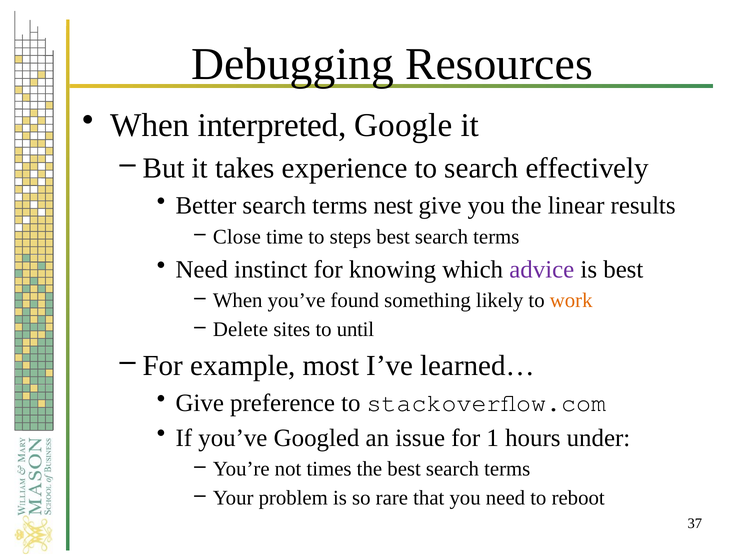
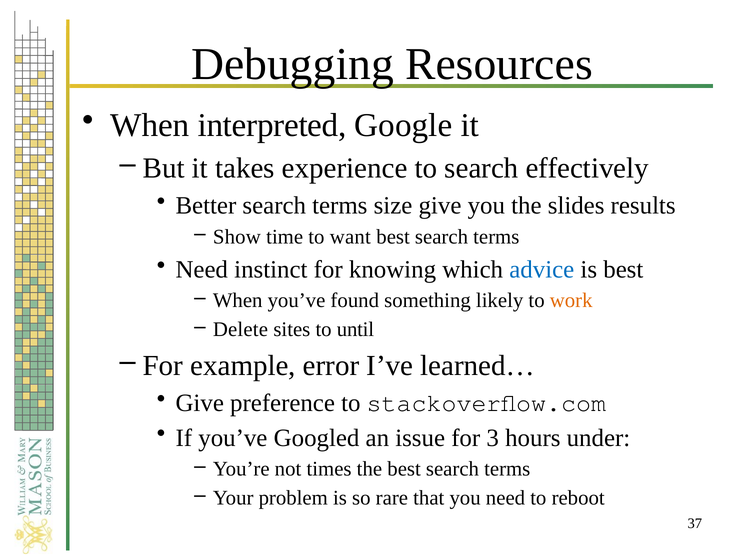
nest: nest -> size
linear: linear -> slides
Close: Close -> Show
steps: steps -> want
advice colour: purple -> blue
most: most -> error
1: 1 -> 3
